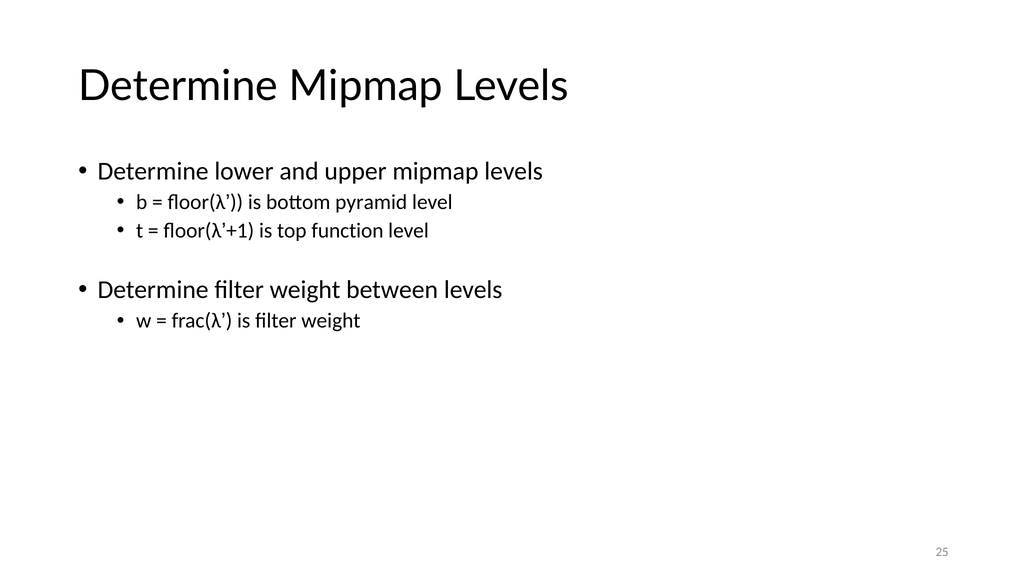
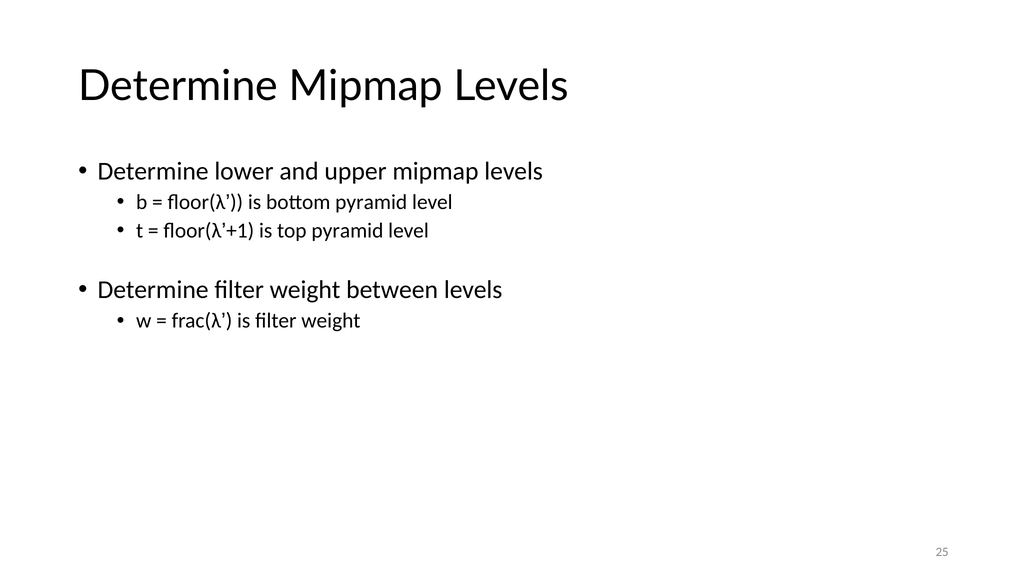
top function: function -> pyramid
